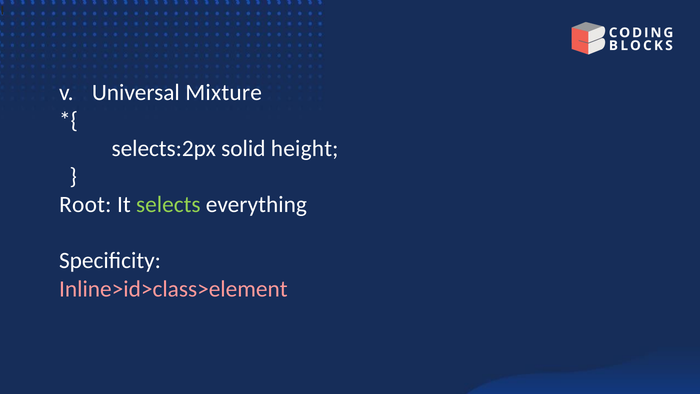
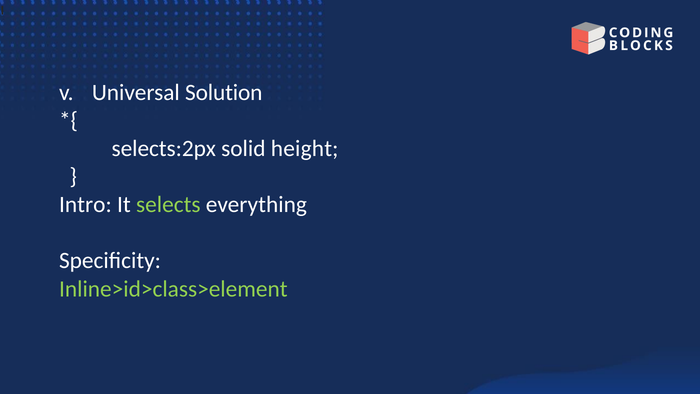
Mixture: Mixture -> Solution
Root: Root -> Intro
Inline>id>class>element colour: pink -> light green
